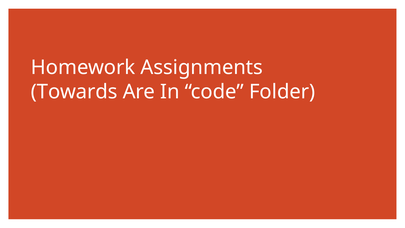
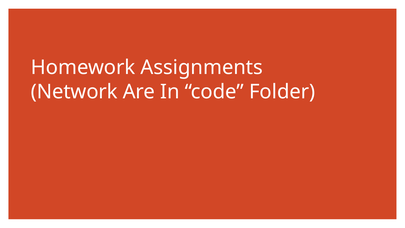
Towards: Towards -> Network
